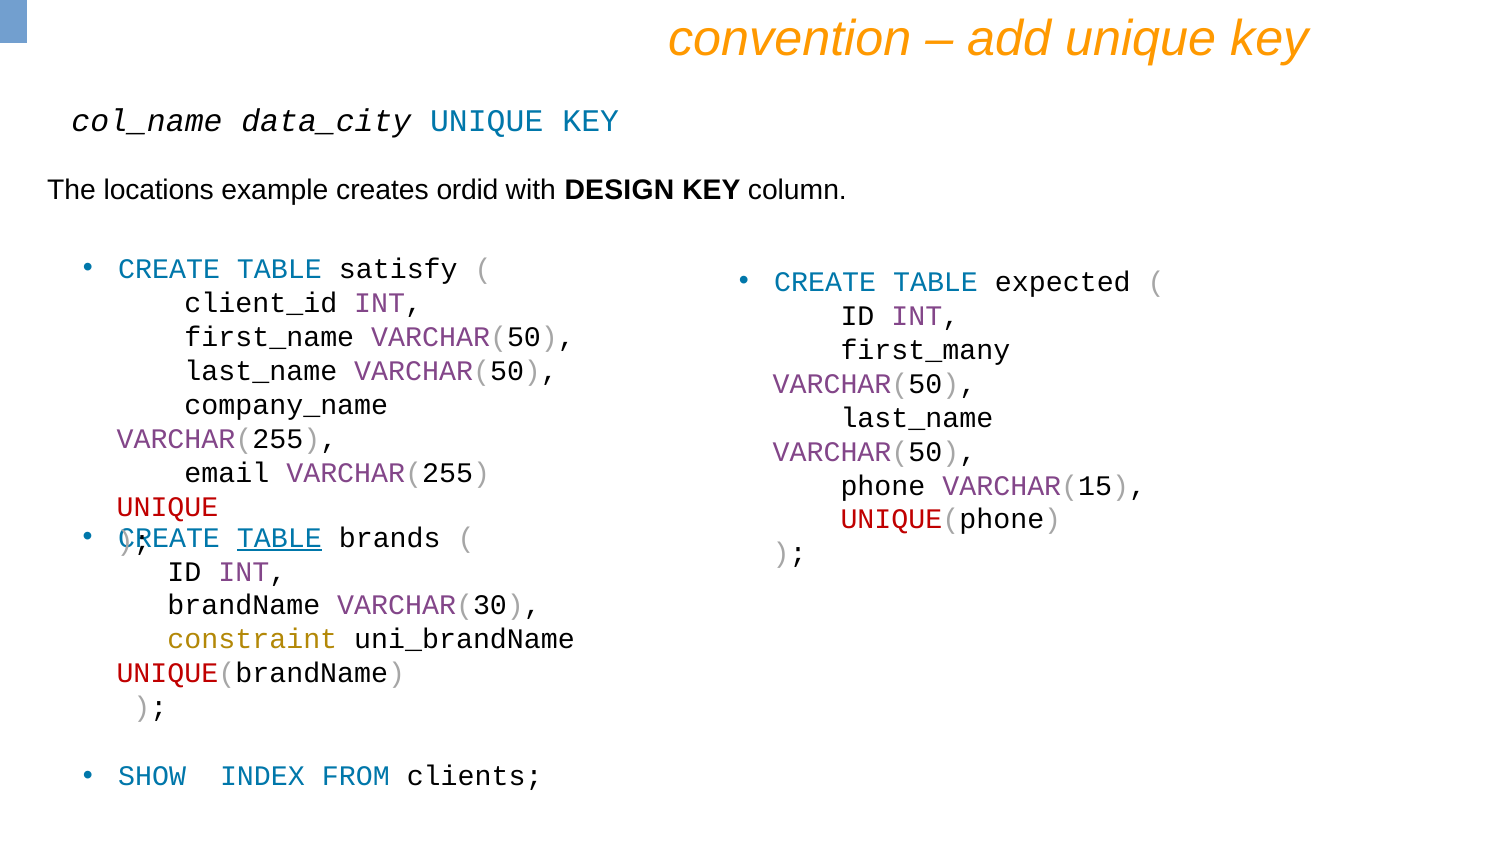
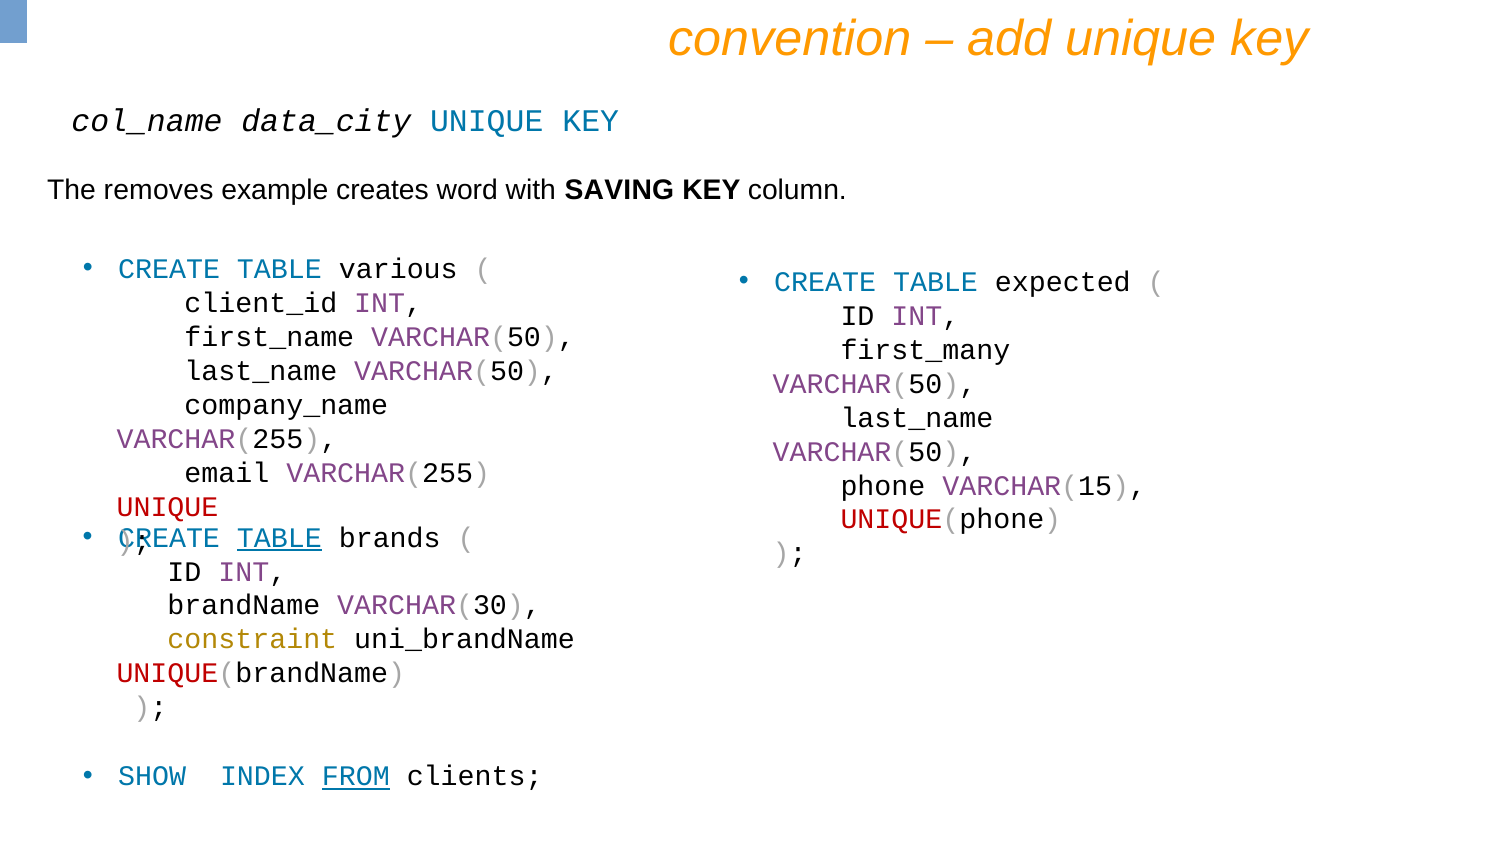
locations: locations -> removes
ordid: ordid -> word
DESIGN: DESIGN -> SAVING
satisfy: satisfy -> various
FROM underline: none -> present
